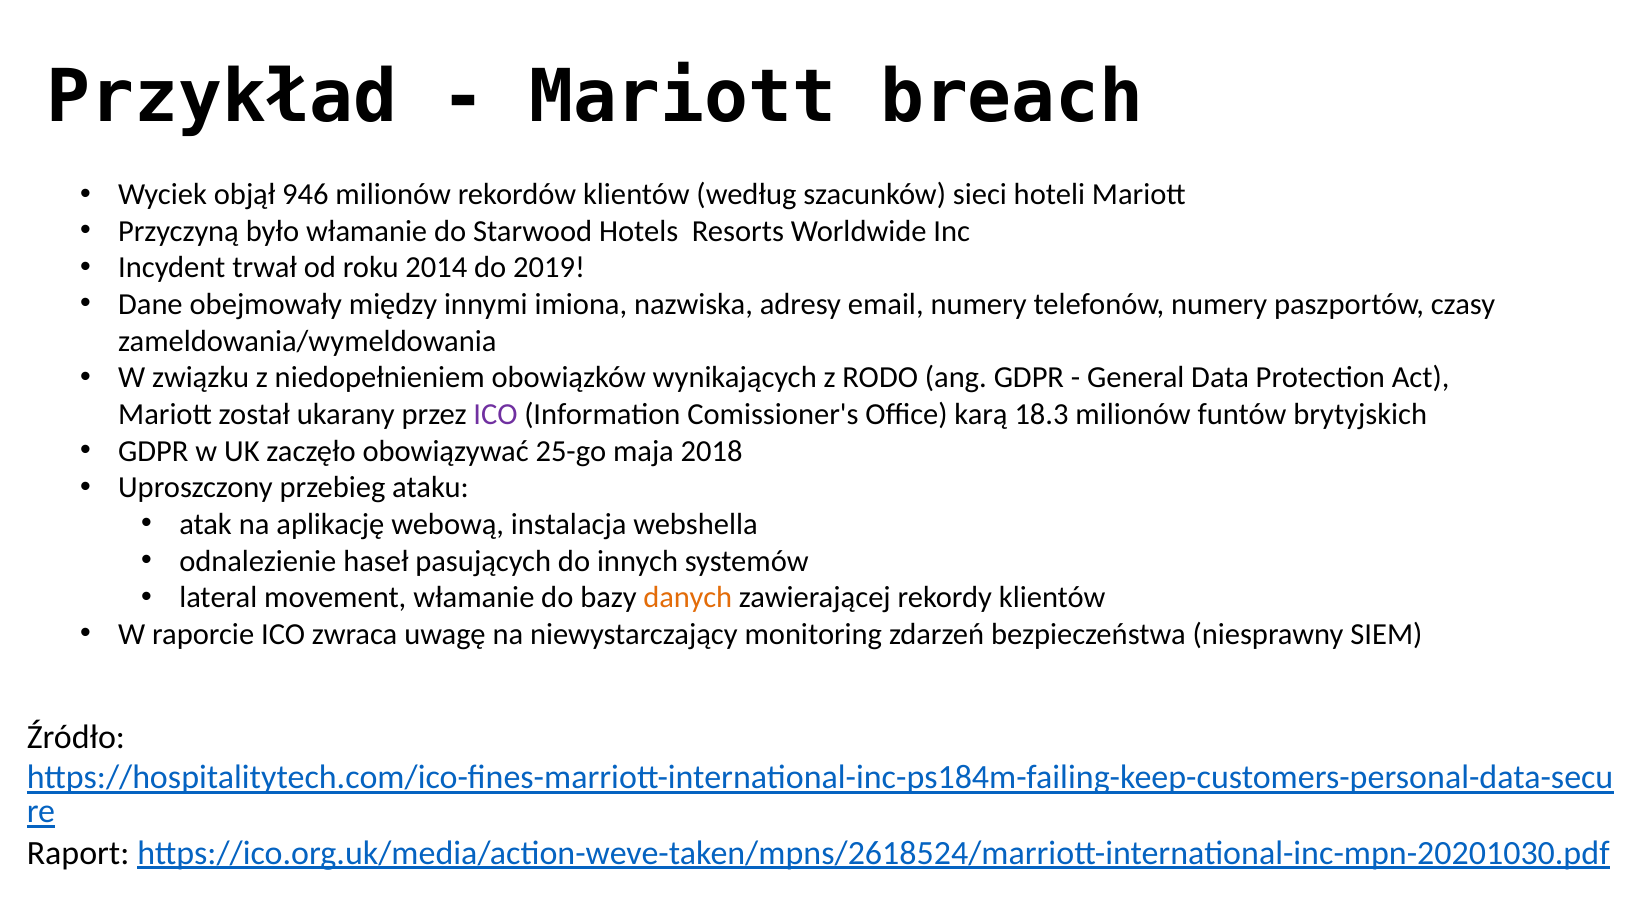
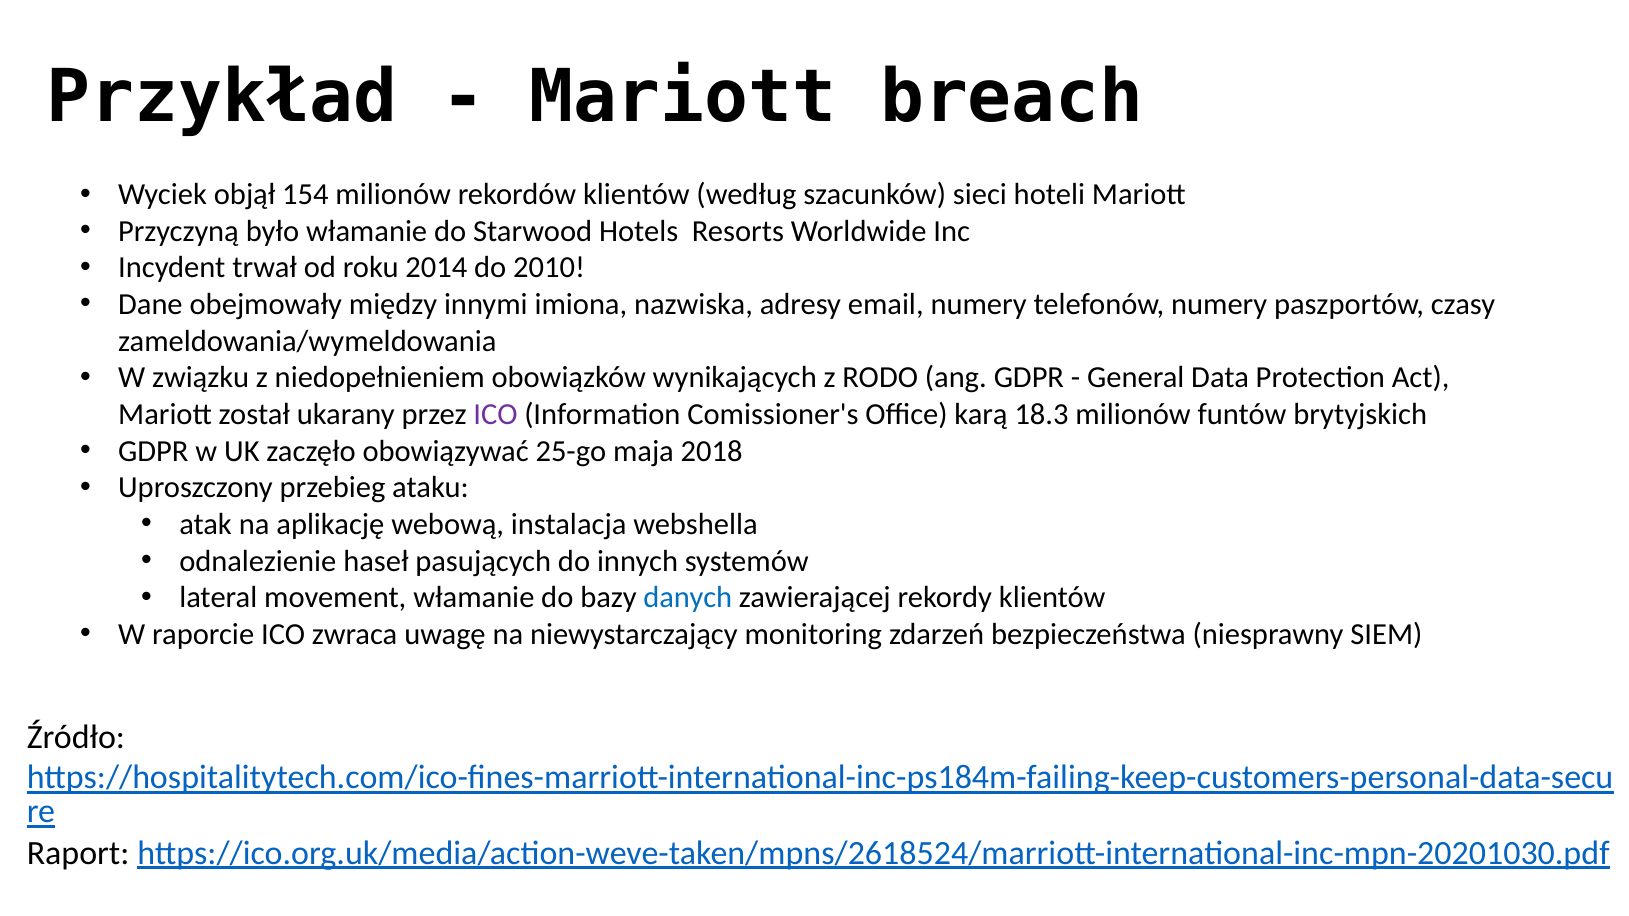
946: 946 -> 154
2019: 2019 -> 2010
danych colour: orange -> blue
